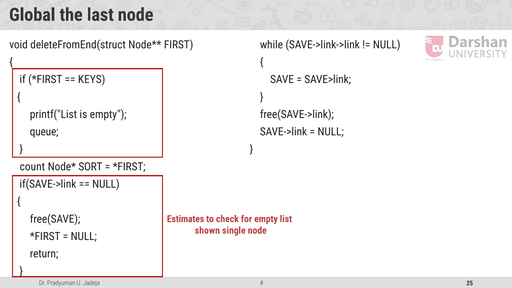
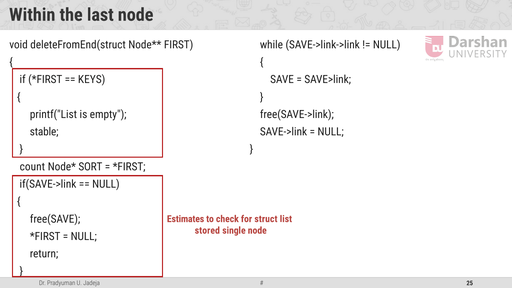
Global: Global -> Within
queue: queue -> stable
for empty: empty -> struct
shown: shown -> stored
